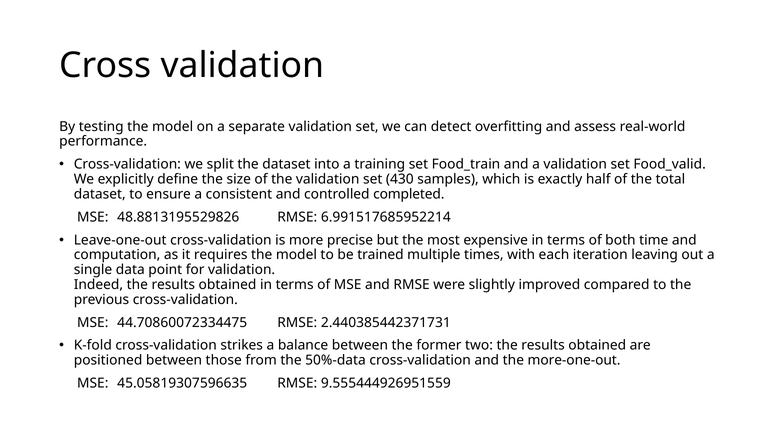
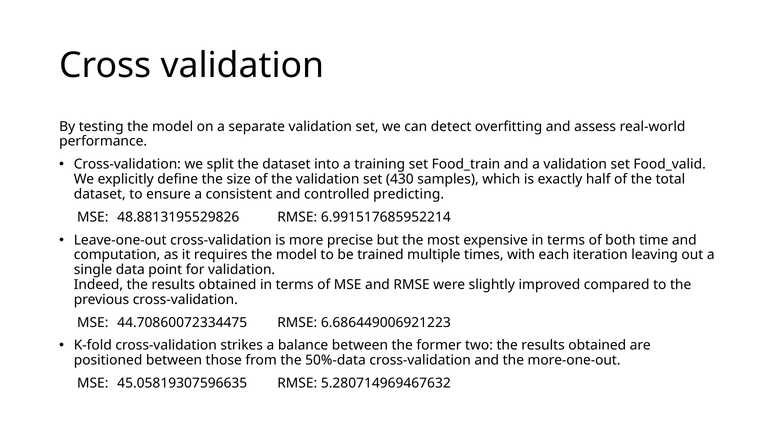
completed: completed -> predicting
2.440385442371731: 2.440385442371731 -> 6.686449006921223
9.555444926951559: 9.555444926951559 -> 5.280714969467632
